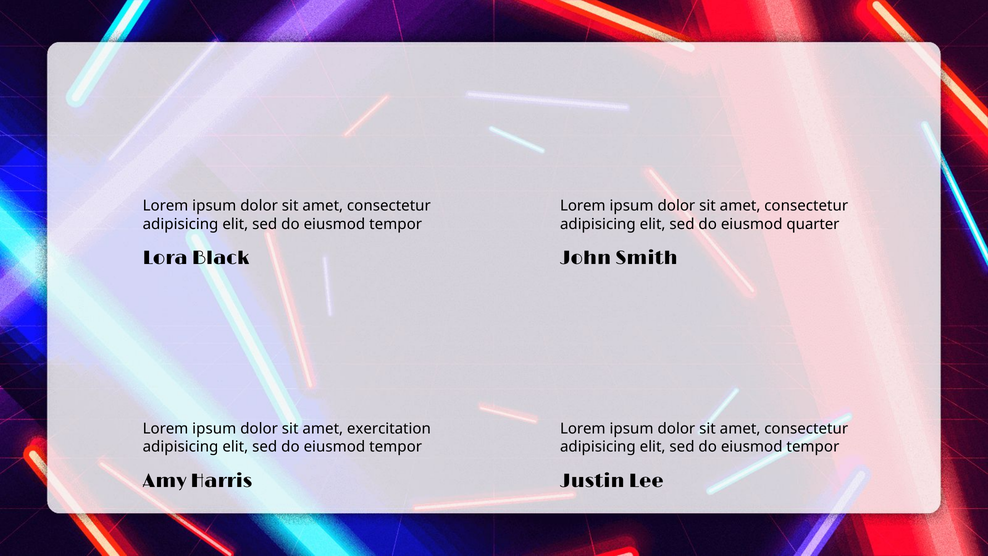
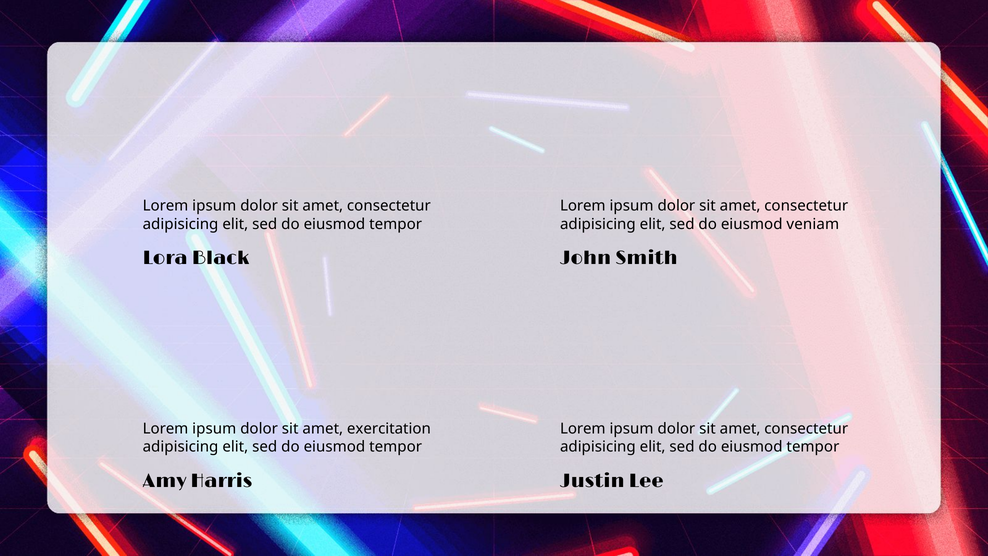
quarter: quarter -> veniam
